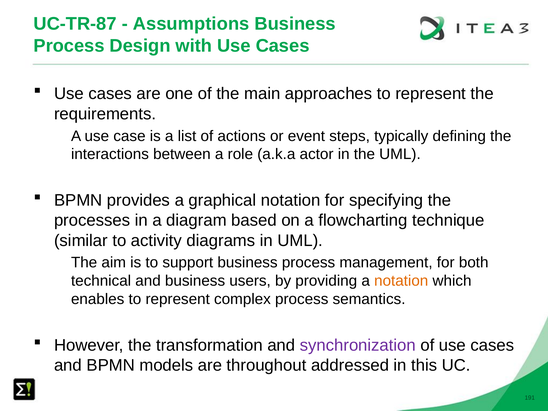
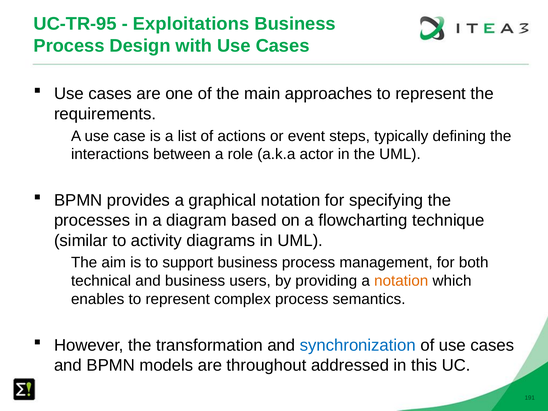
UC-TR-87: UC-TR-87 -> UC-TR-95
Assumptions: Assumptions -> Exploitations
synchronization colour: purple -> blue
